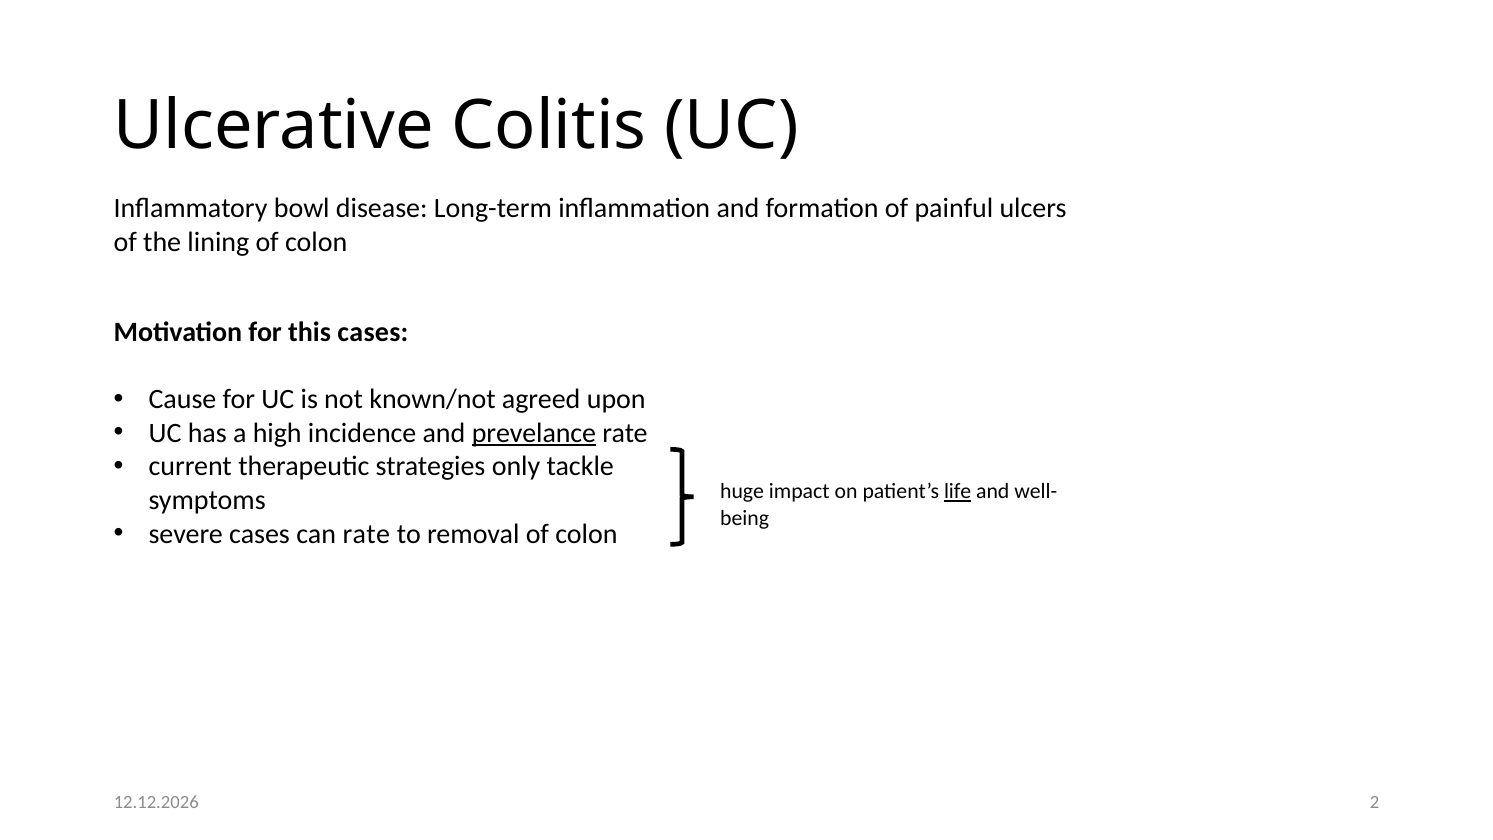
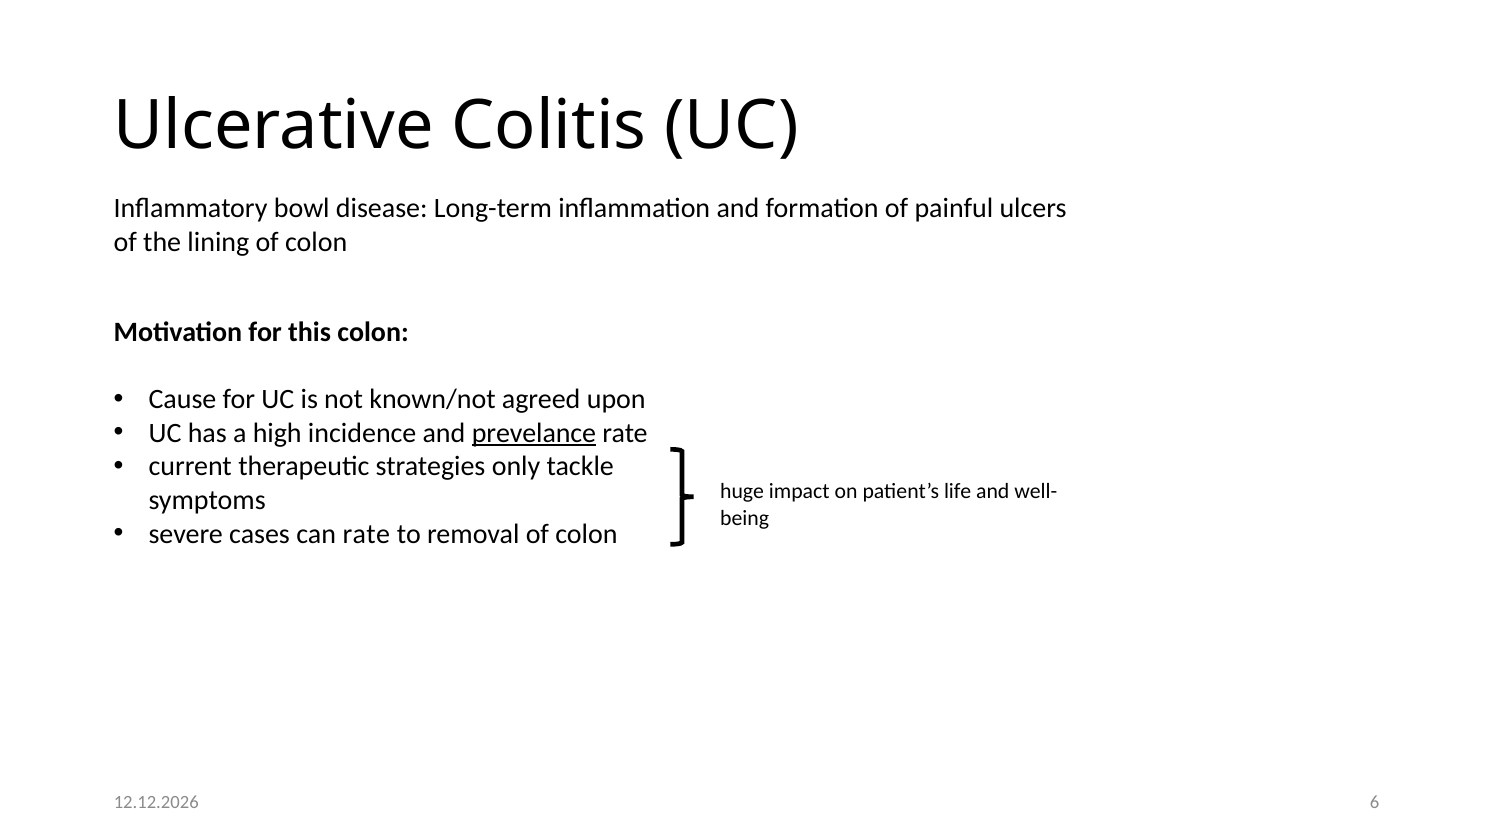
this cases: cases -> colon
life underline: present -> none
2: 2 -> 6
